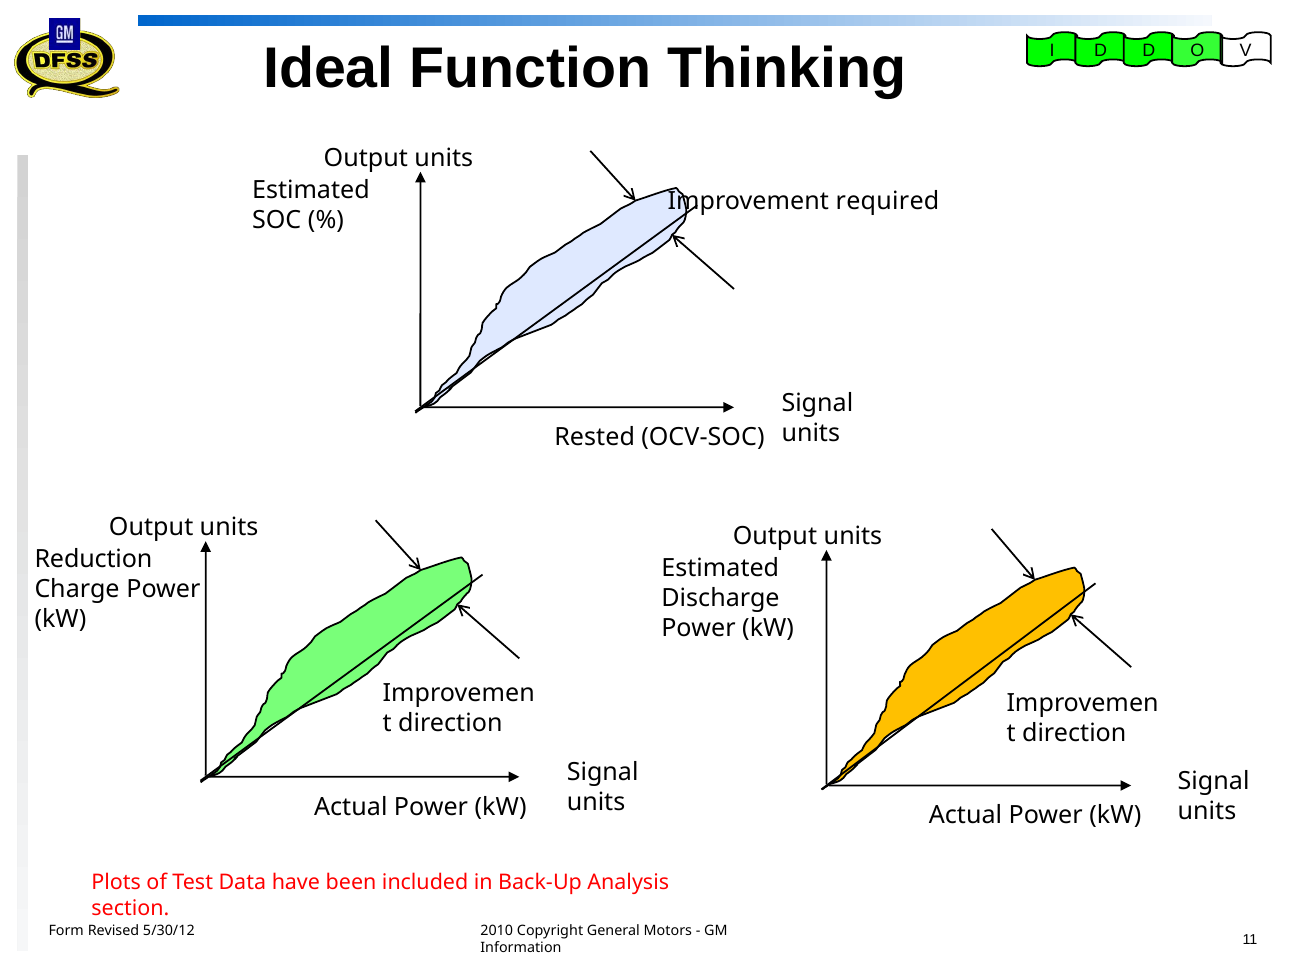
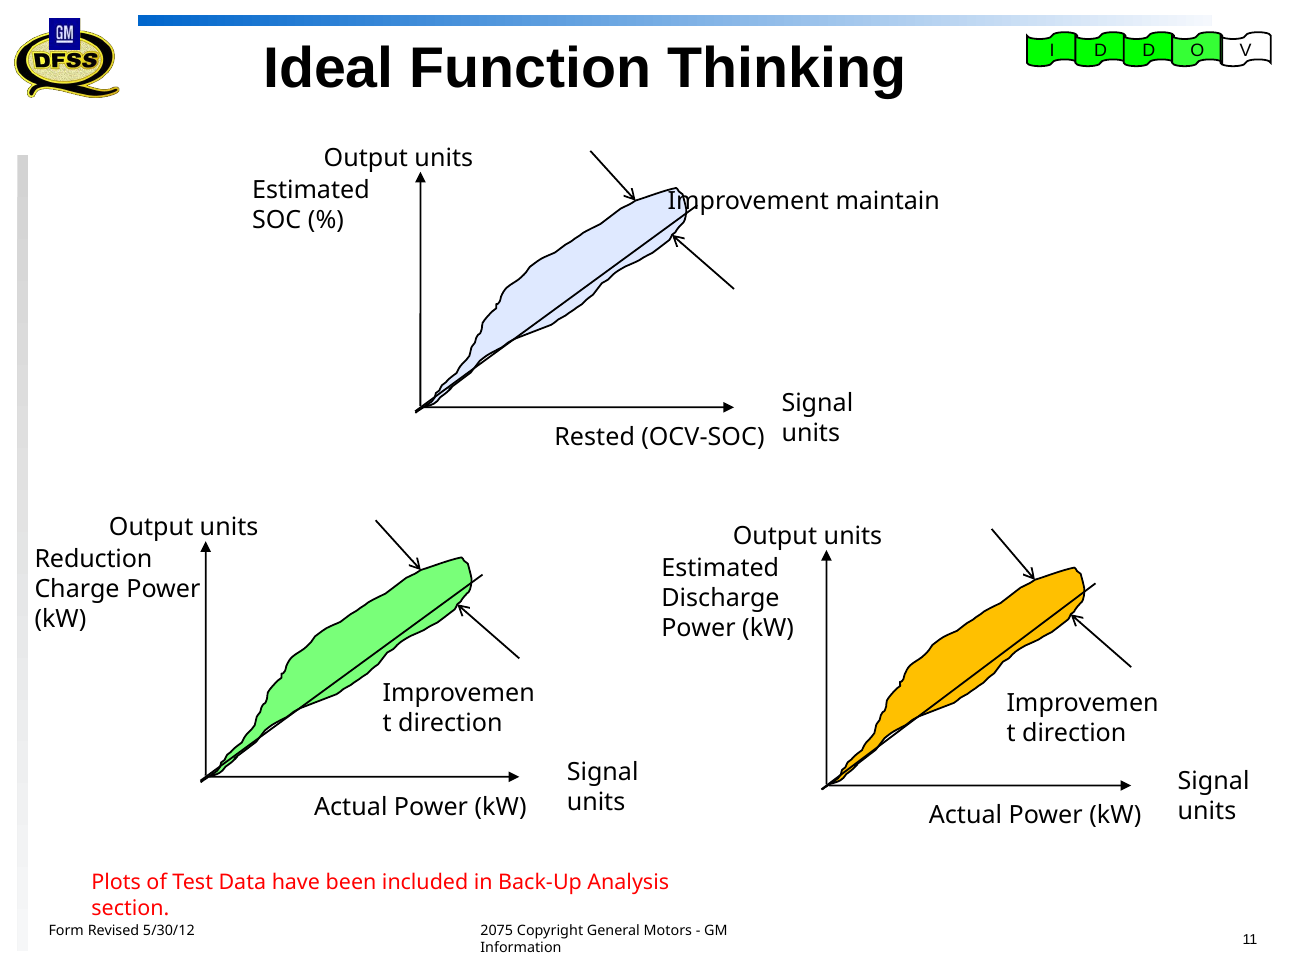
required: required -> maintain
2010: 2010 -> 2075
